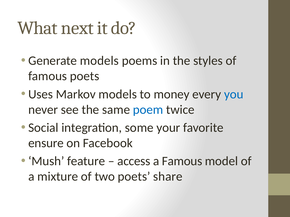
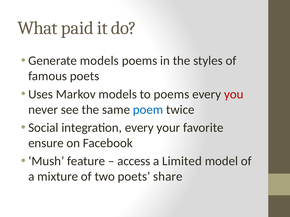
next: next -> paid
to money: money -> poems
you colour: blue -> red
integration some: some -> every
a Famous: Famous -> Limited
